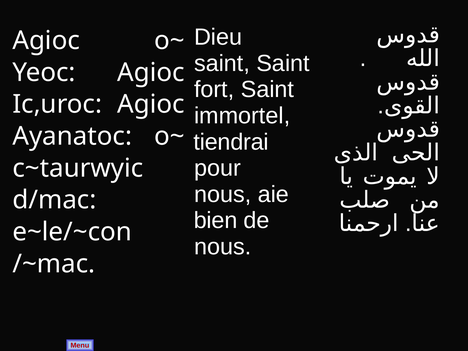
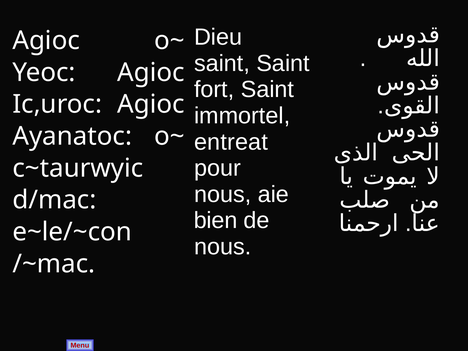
tiendrai: tiendrai -> entreat
